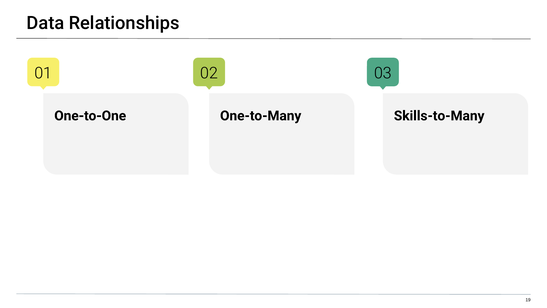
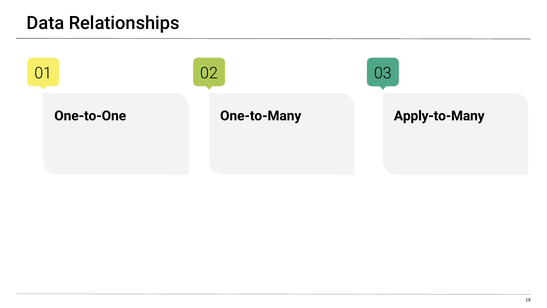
Skills-to-Many: Skills-to-Many -> Apply-to-Many
